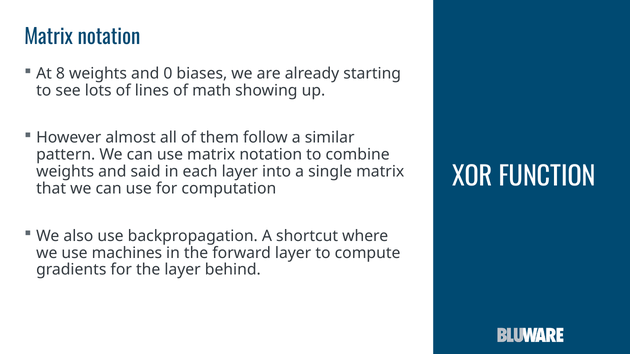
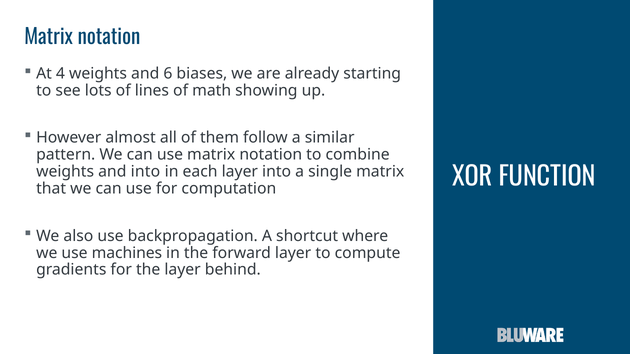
8: 8 -> 4
0: 0 -> 6
and said: said -> into
